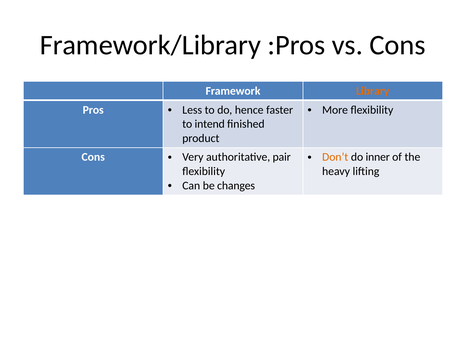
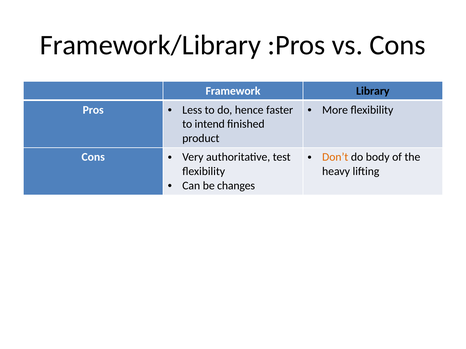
Library colour: orange -> black
inner: inner -> body
pair: pair -> test
